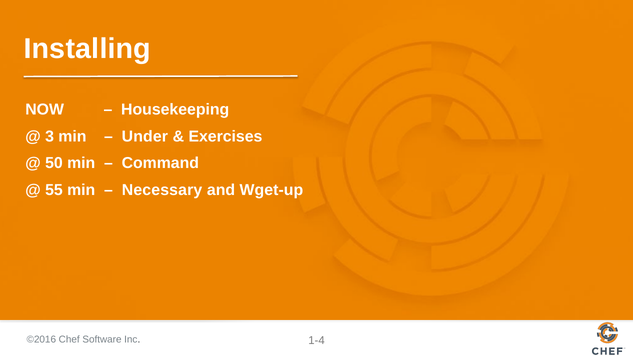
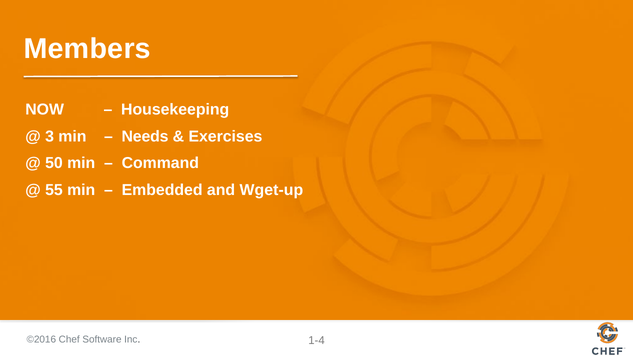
Installing: Installing -> Members
Under: Under -> Needs
Necessary: Necessary -> Embedded
